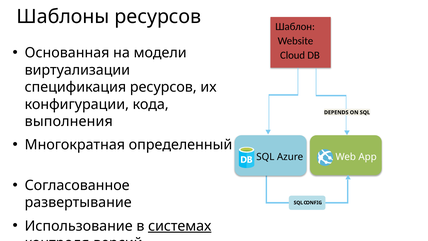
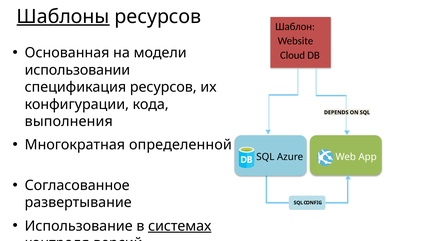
Шаблоны underline: none -> present
виртуализации: виртуализации -> использовании
определенный: определенный -> определенной
